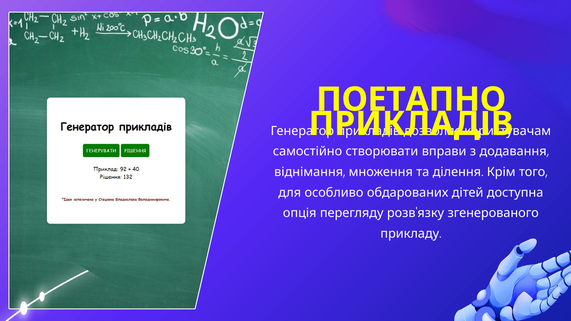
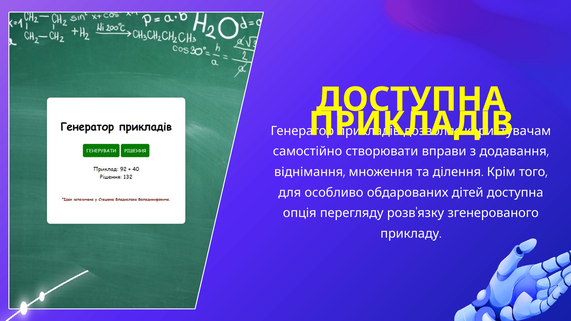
ПОЕТАПНО at (411, 100): ПОЕТАПНО -> ДОСТУПНА
